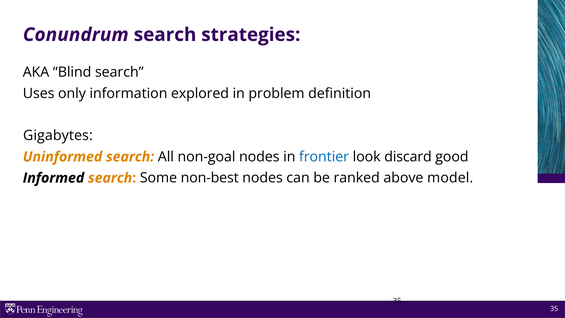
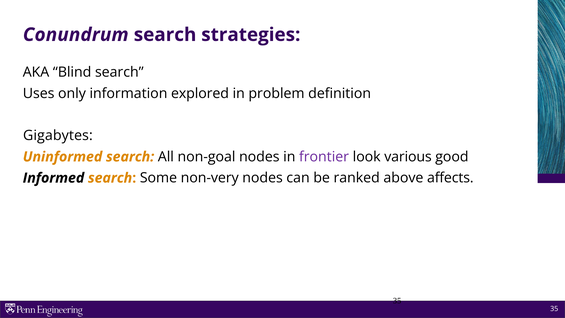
frontier colour: blue -> purple
discard: discard -> various
non-best: non-best -> non-very
model: model -> affects
